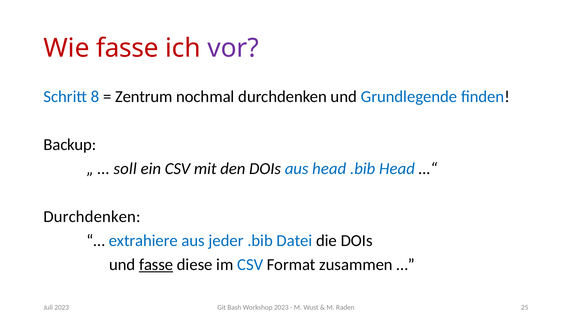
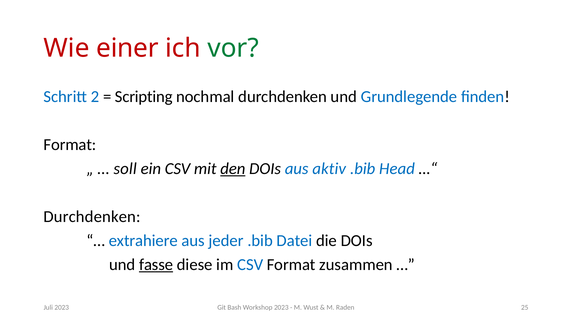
Wie fasse: fasse -> einer
vor colour: purple -> green
8: 8 -> 2
Zentrum: Zentrum -> Scripting
Backup at (70, 145): Backup -> Format
den underline: none -> present
aus head: head -> aktiv
